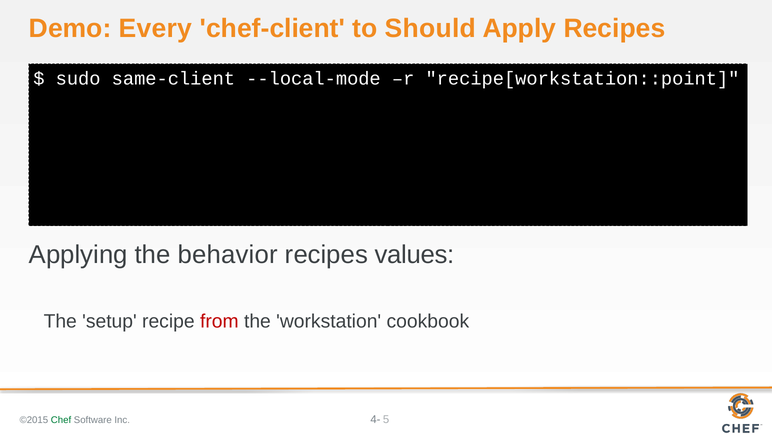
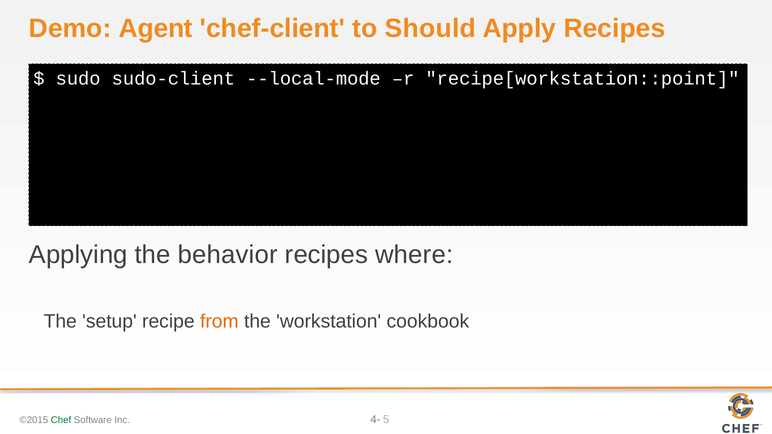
Every: Every -> Agent
same-client: same-client -> sudo-client
values: values -> where
from colour: red -> orange
